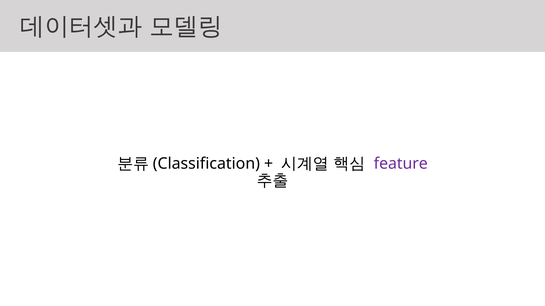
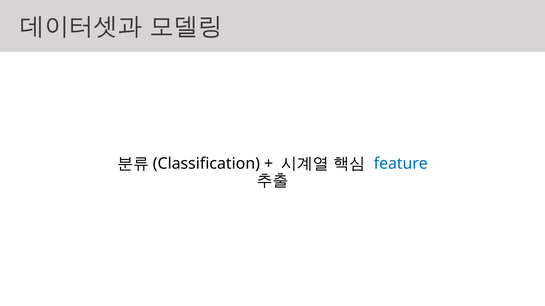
feature colour: purple -> blue
